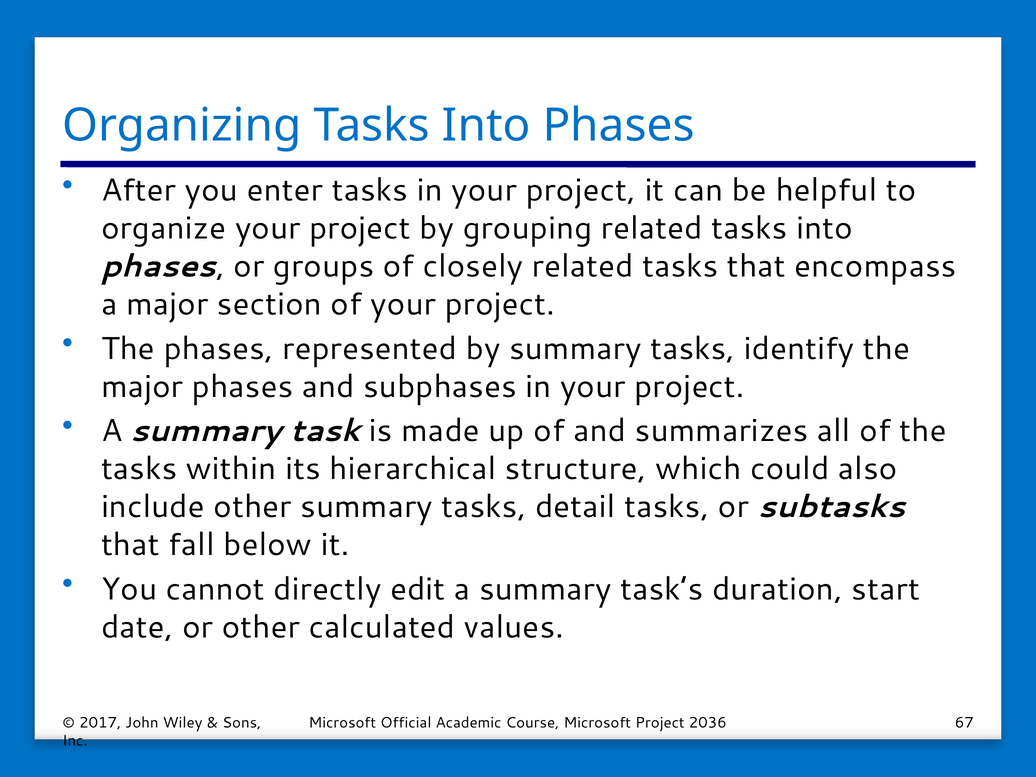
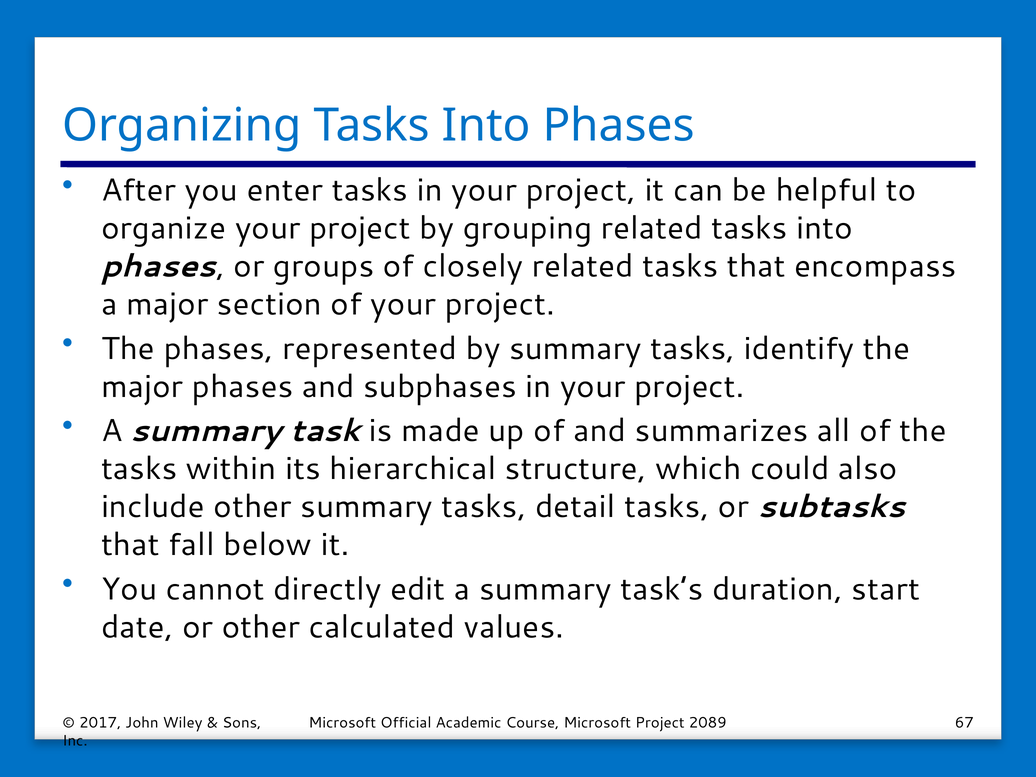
2036: 2036 -> 2089
